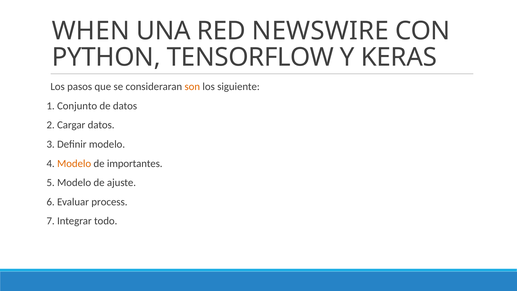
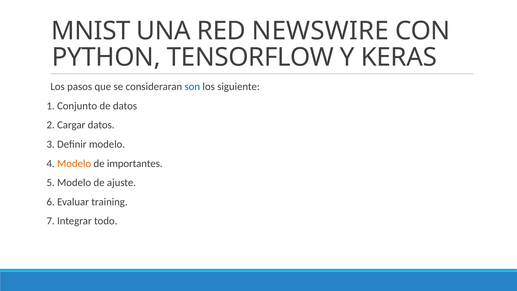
WHEN: WHEN -> MNIST
son colour: orange -> blue
process: process -> training
